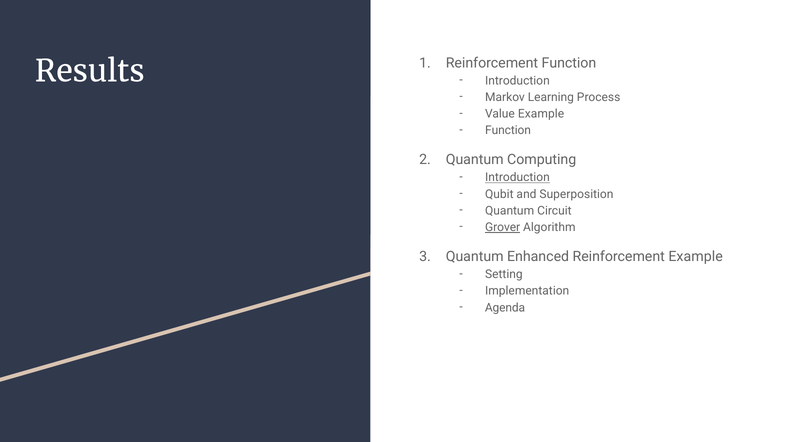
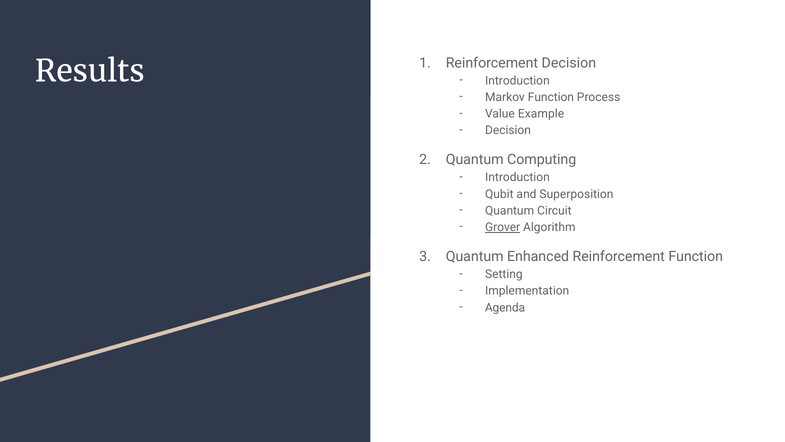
Reinforcement Function: Function -> Decision
Markov Learning: Learning -> Function
Function at (508, 130): Function -> Decision
Introduction at (517, 177) underline: present -> none
Reinforcement Example: Example -> Function
